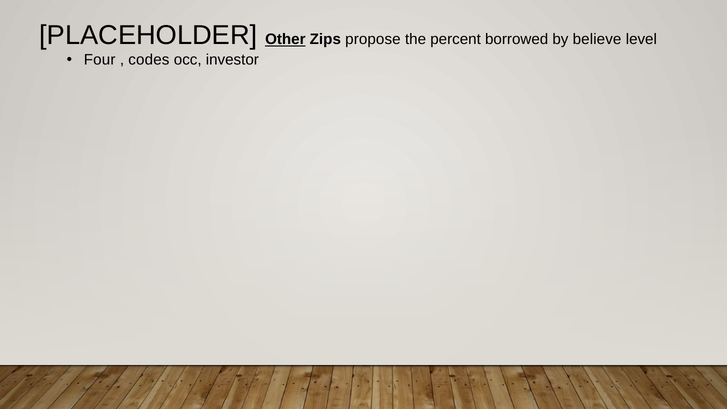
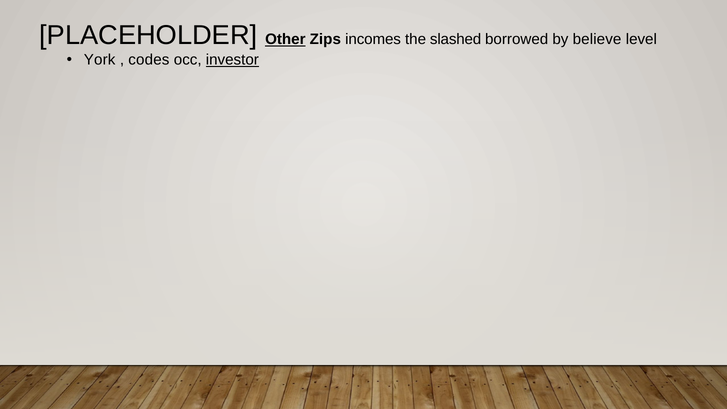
propose: propose -> incomes
percent: percent -> slashed
Four: Four -> York
investor underline: none -> present
